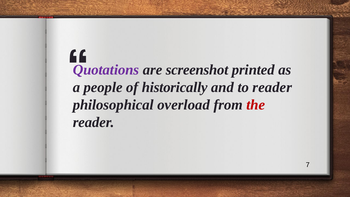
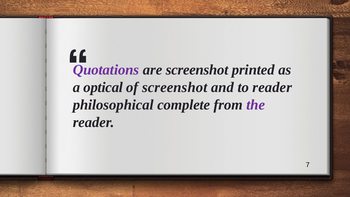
people: people -> optical
of historically: historically -> screenshot
overload: overload -> complete
the colour: red -> purple
